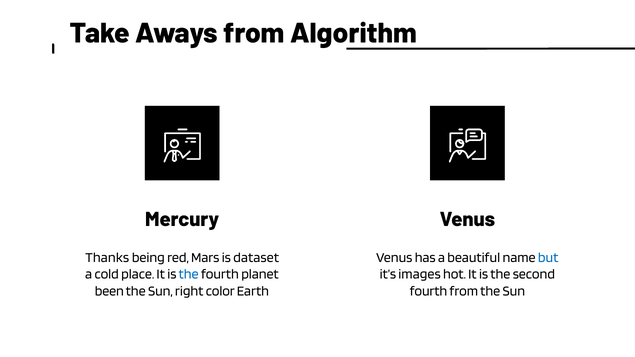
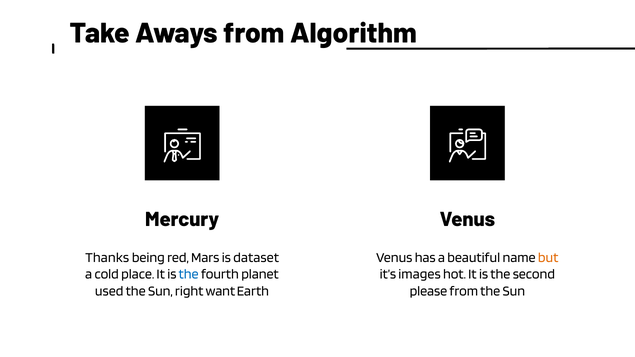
but colour: blue -> orange
been: been -> used
color: color -> want
fourth at (428, 291): fourth -> please
